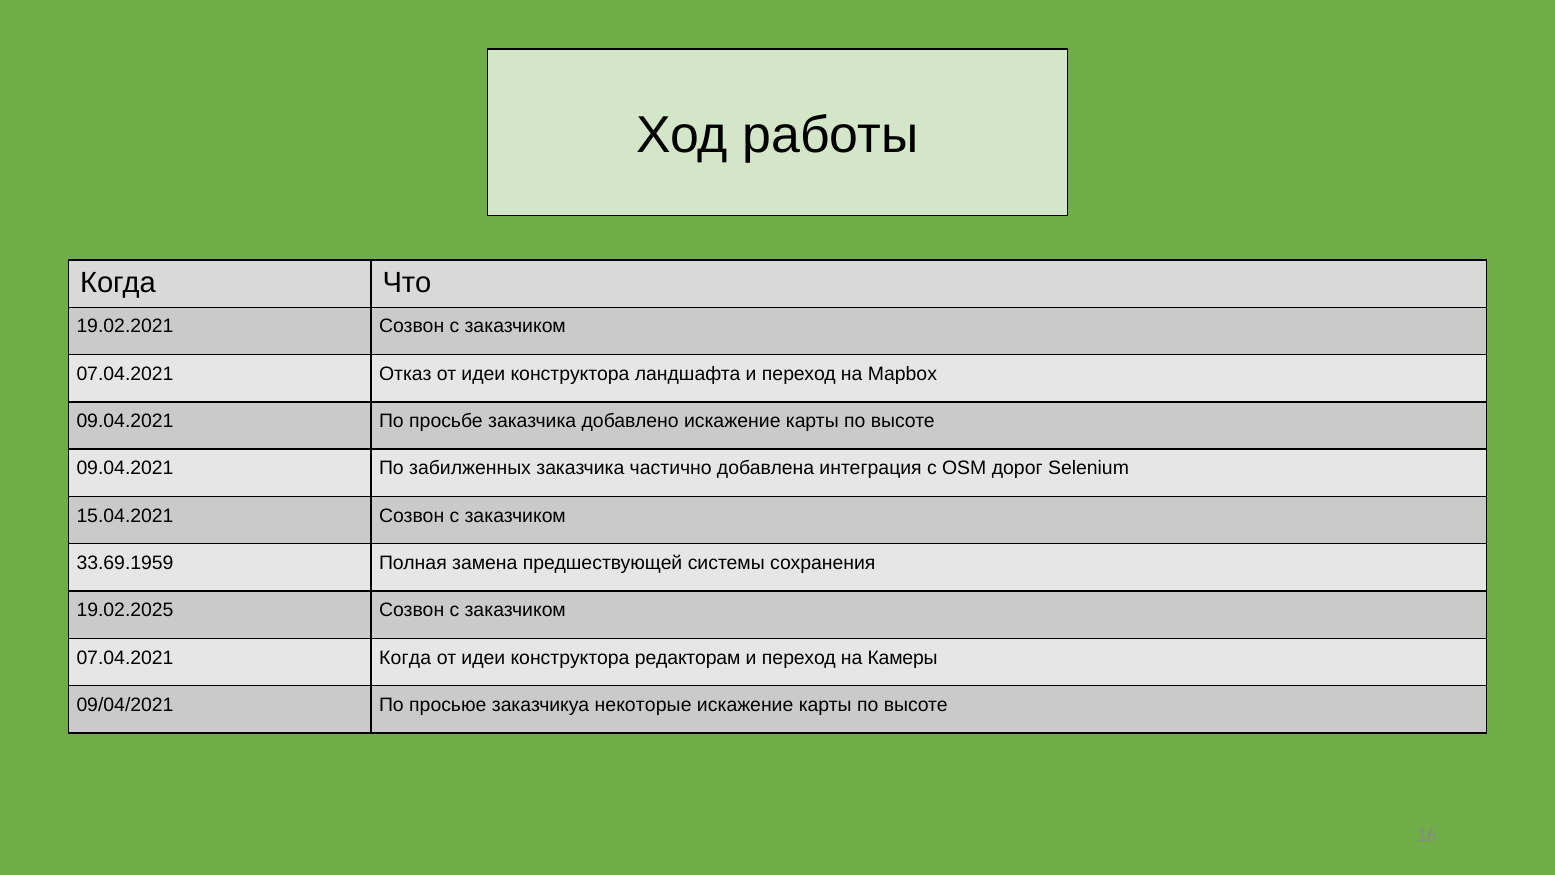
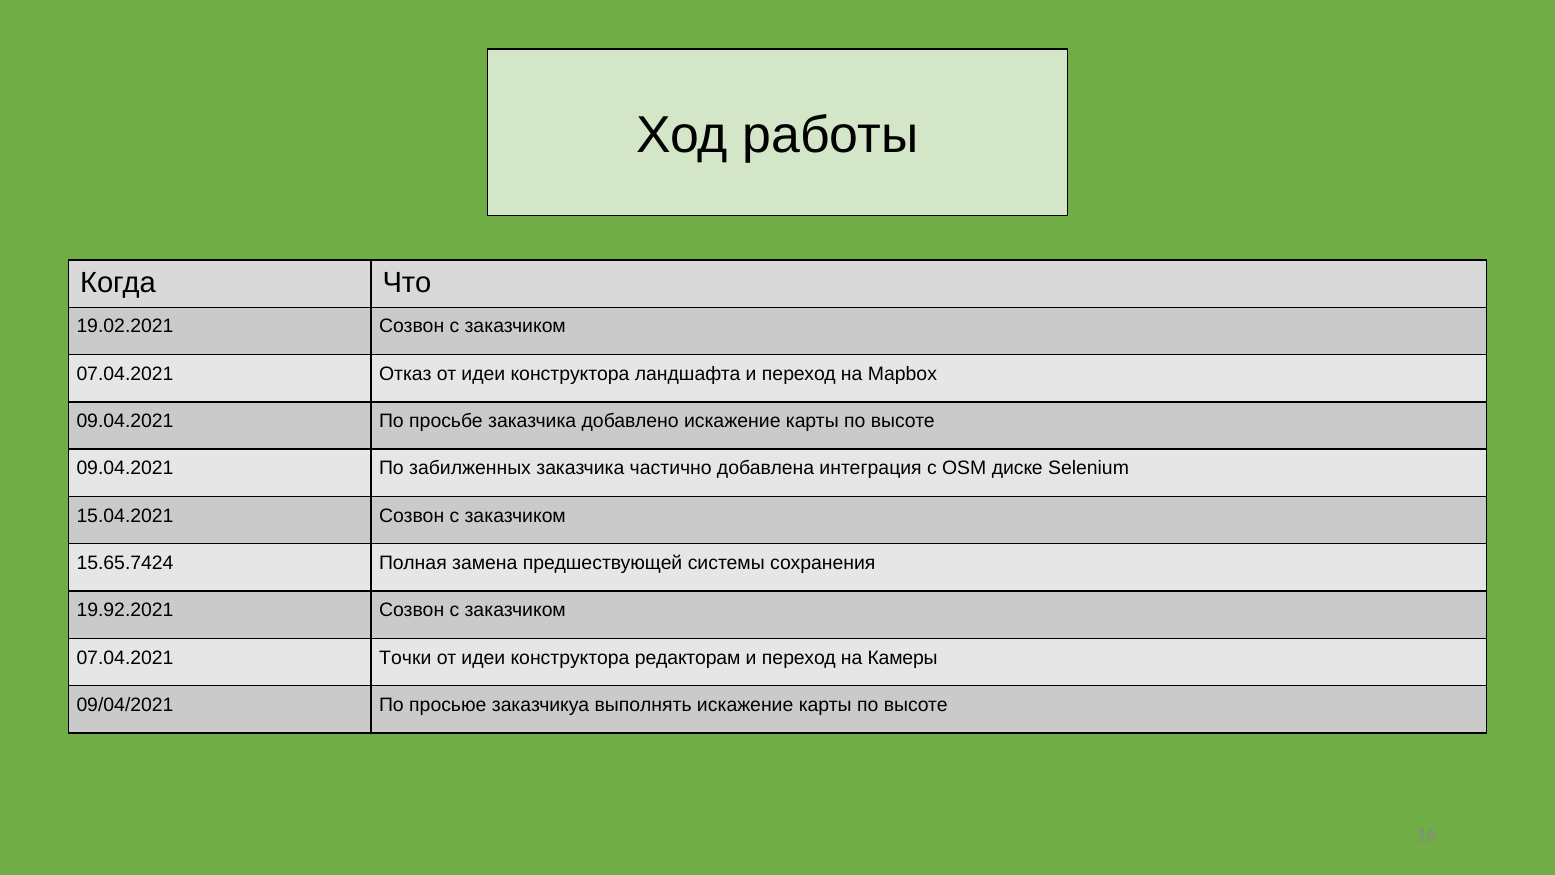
дорог: дорог -> диске
33.69.1959: 33.69.1959 -> 15.65.7424
19.02.2025: 19.02.2025 -> 19.92.2021
07.04.2021 Когда: Когда -> Точки
некоторые: некоторые -> выполнять
